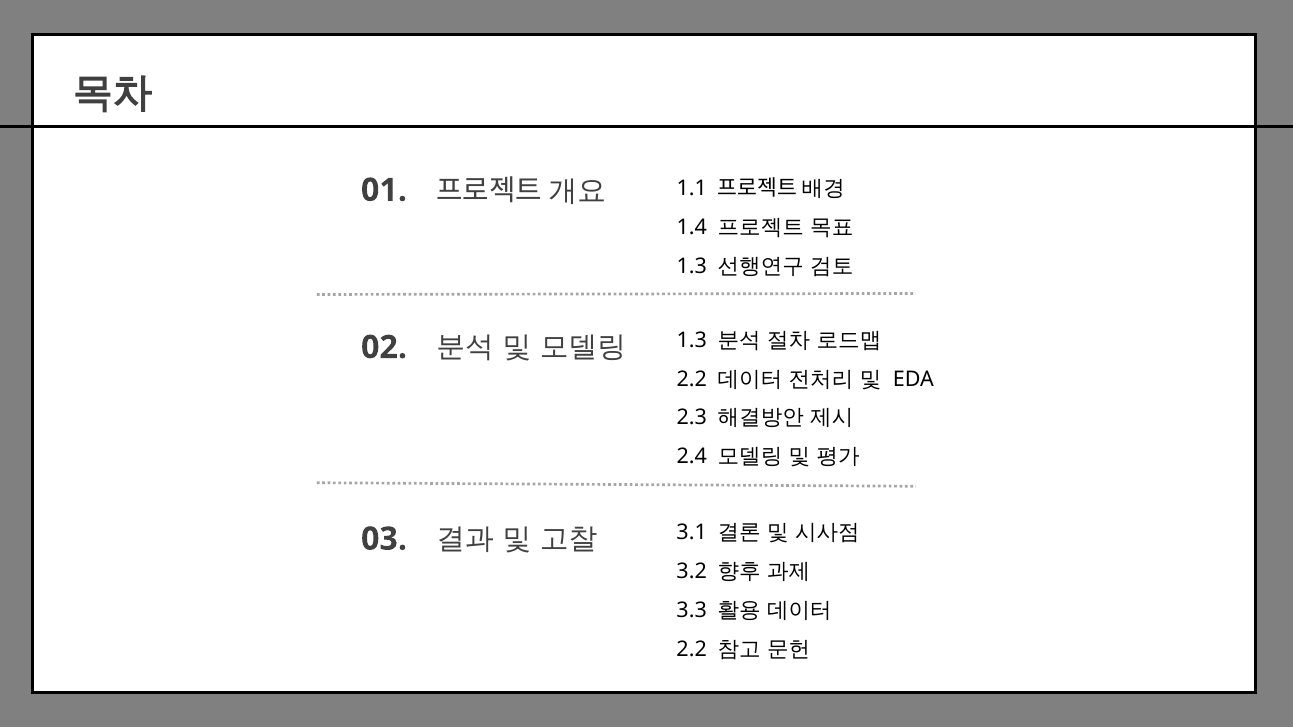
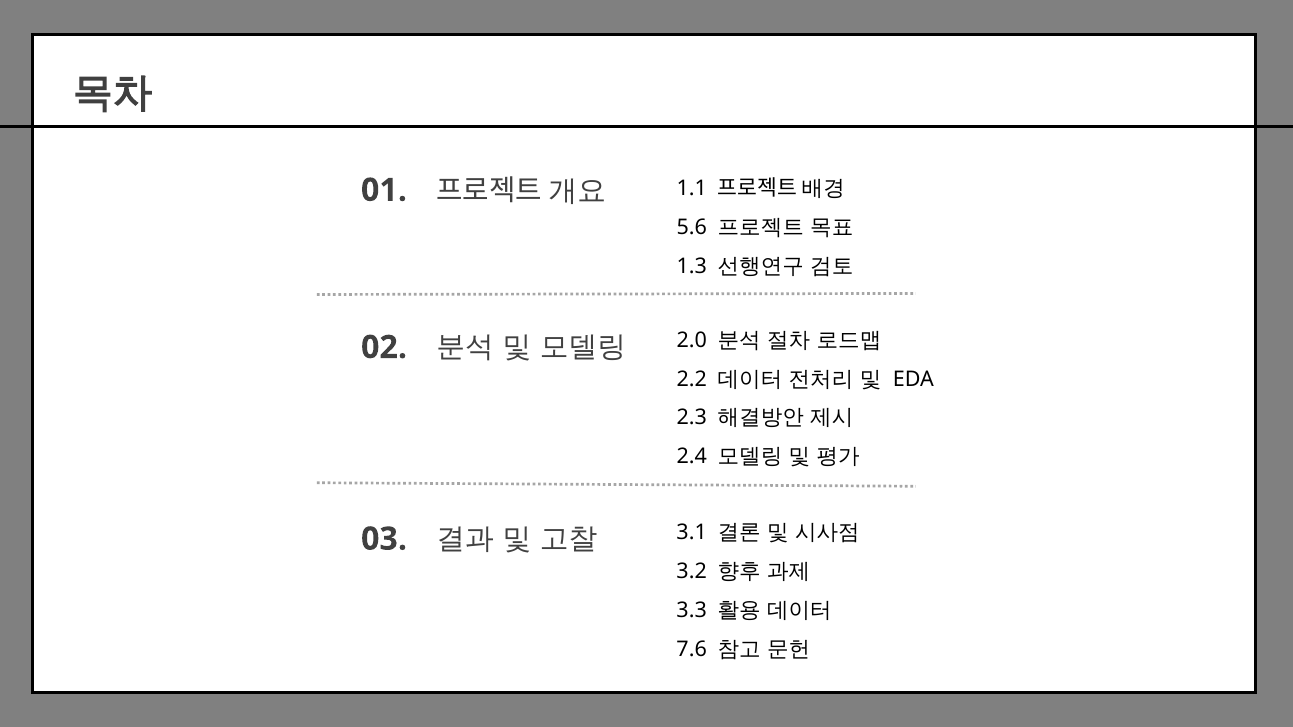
1.4: 1.4 -> 5.6
1.3 at (692, 340): 1.3 -> 2.0
2.2 at (692, 649): 2.2 -> 7.6
